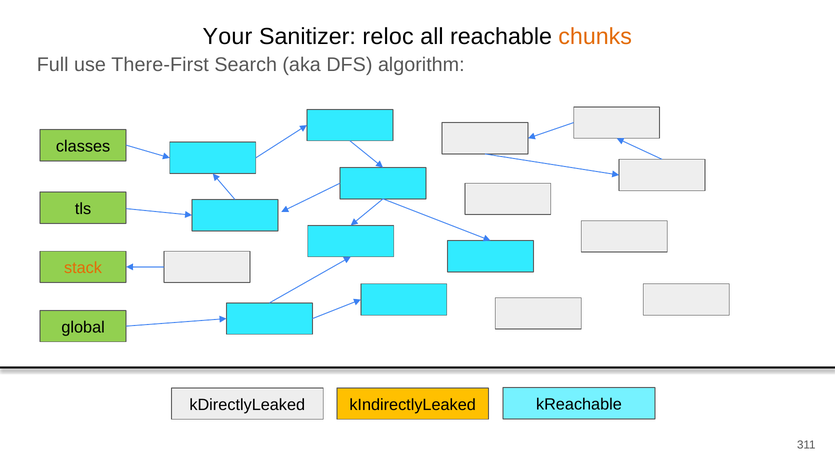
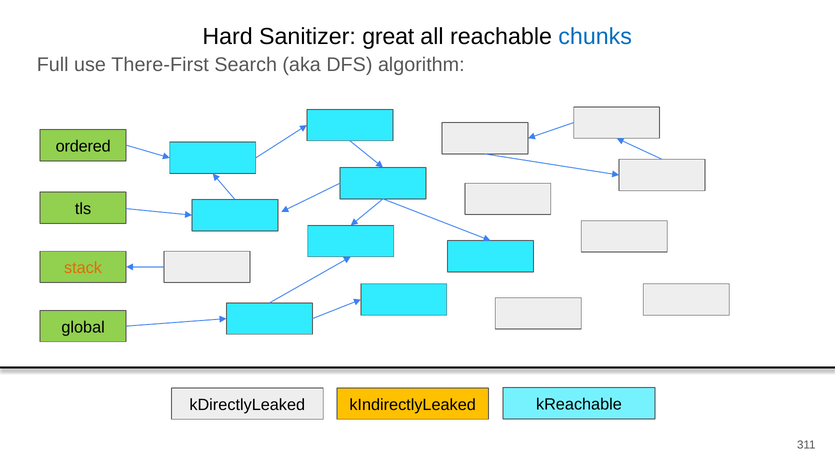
Your: Your -> Hard
reloc: reloc -> great
chunks colour: orange -> blue
classes: classes -> ordered
